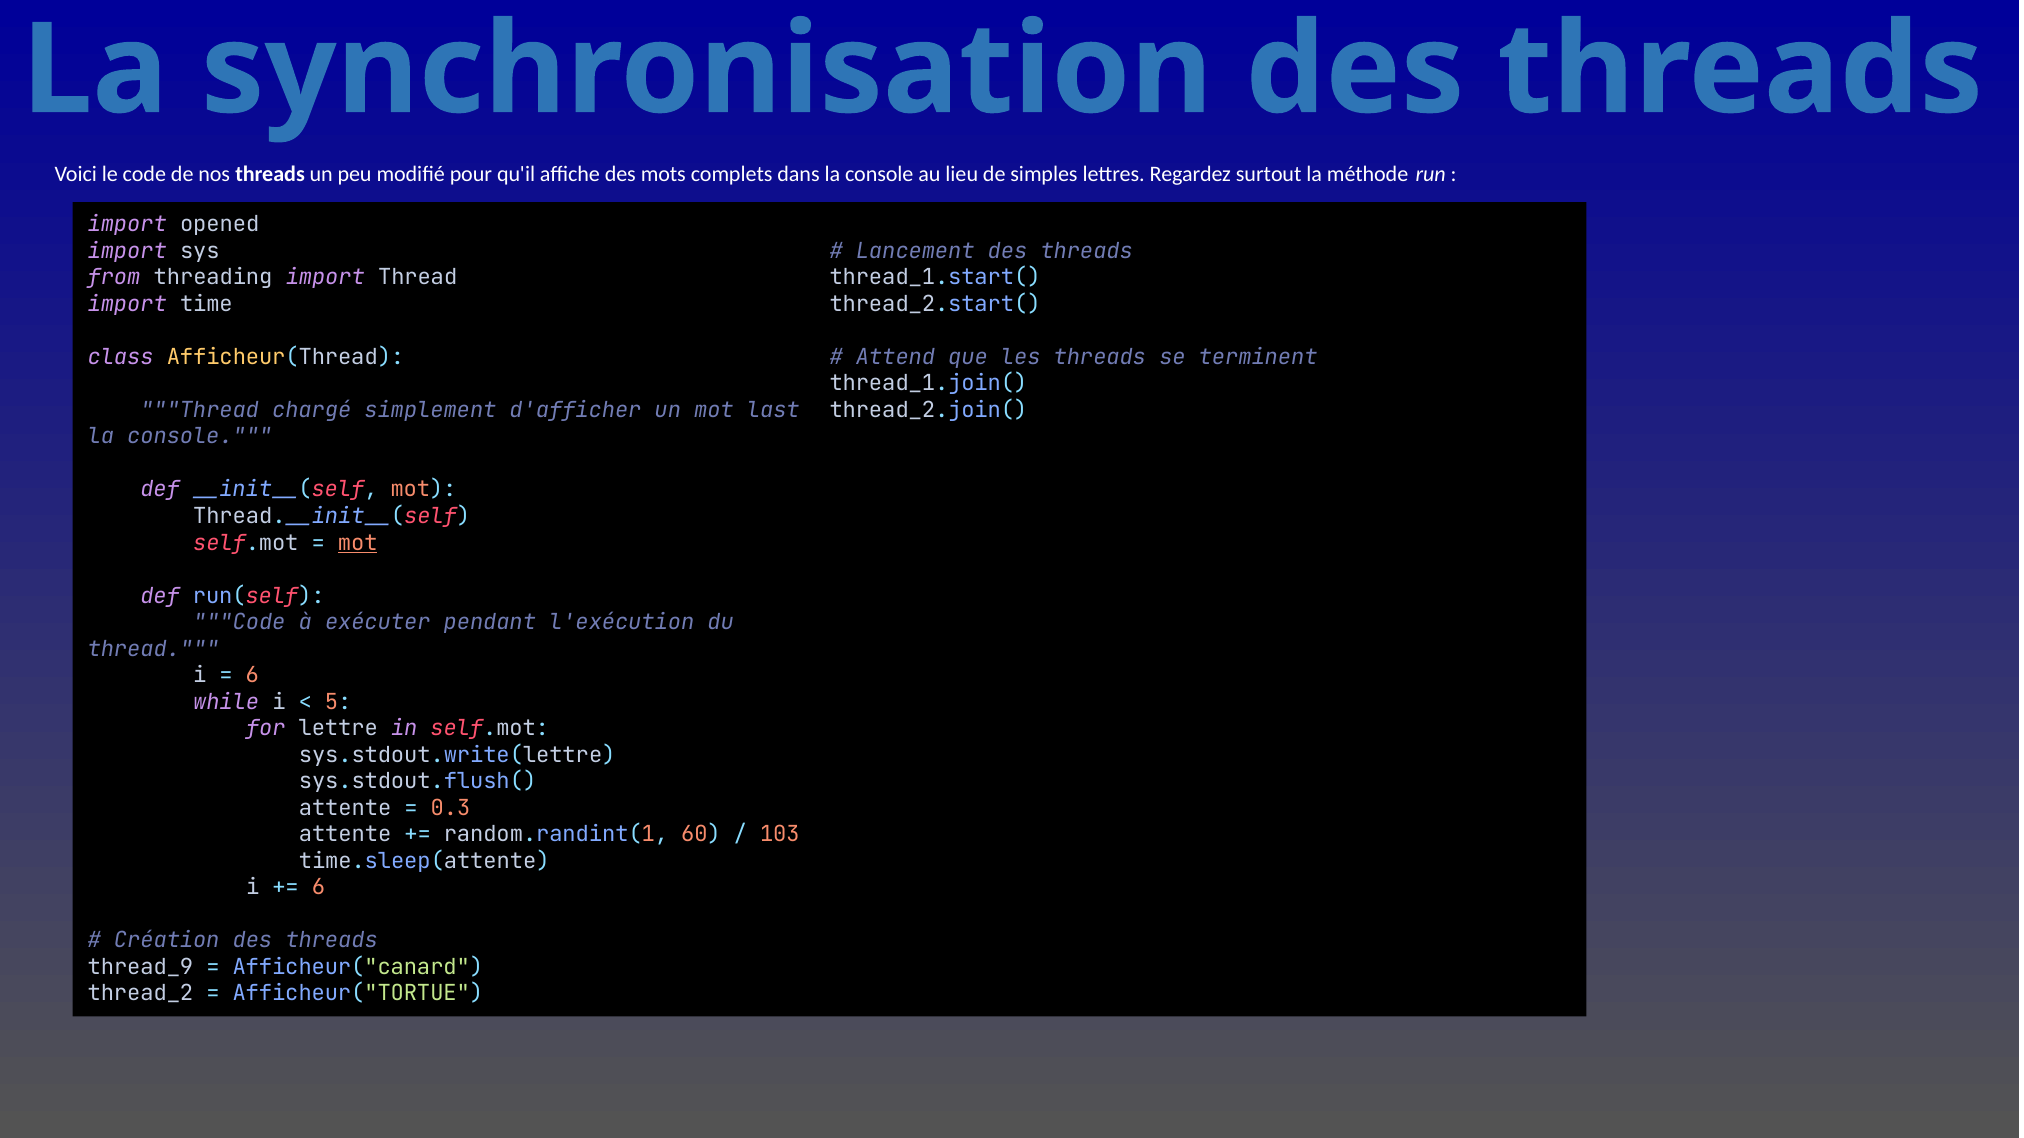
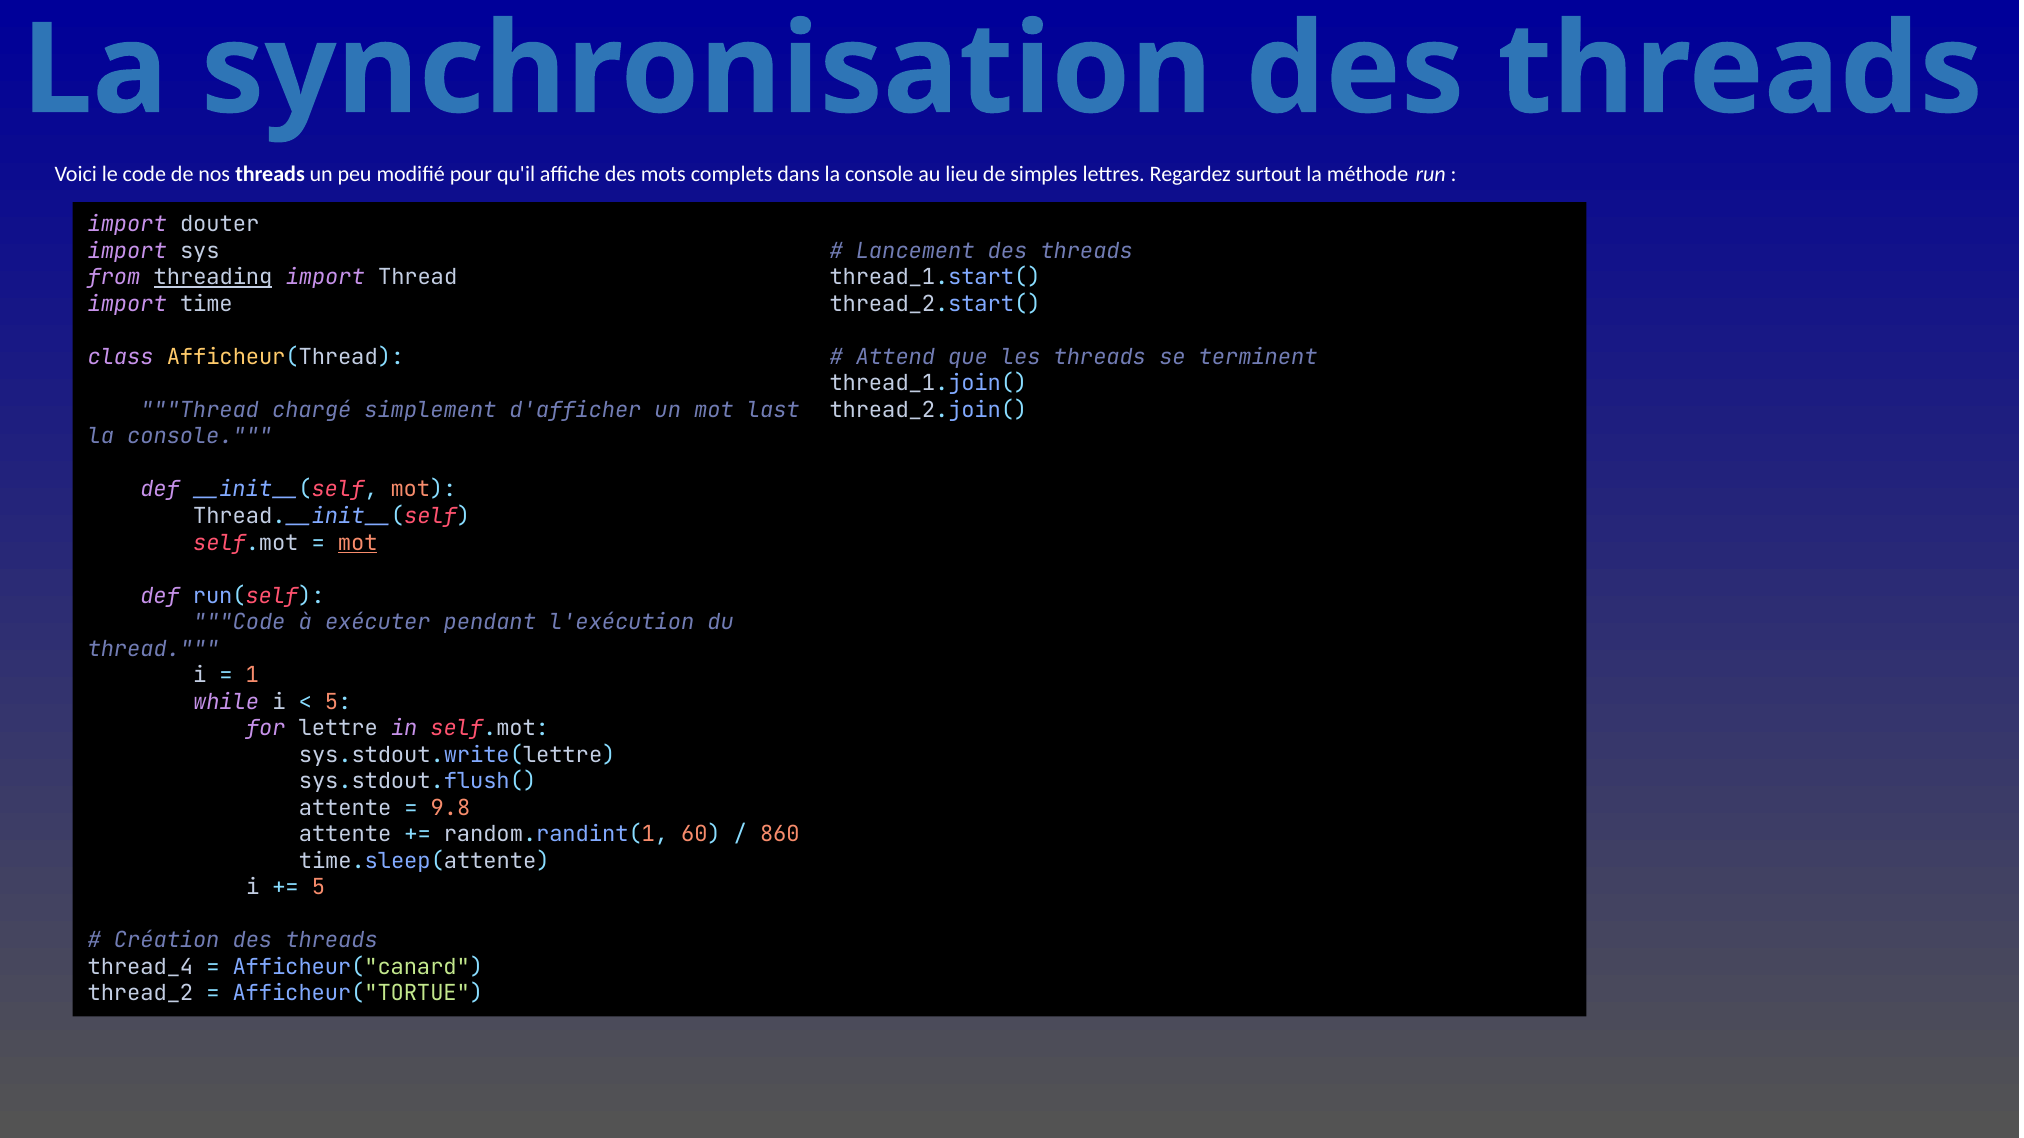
opened: opened -> douter
threading underline: none -> present
6 at (252, 676): 6 -> 1
0.3: 0.3 -> 9.8
103: 103 -> 860
6 at (318, 888): 6 -> 5
thread_9: thread_9 -> thread_4
